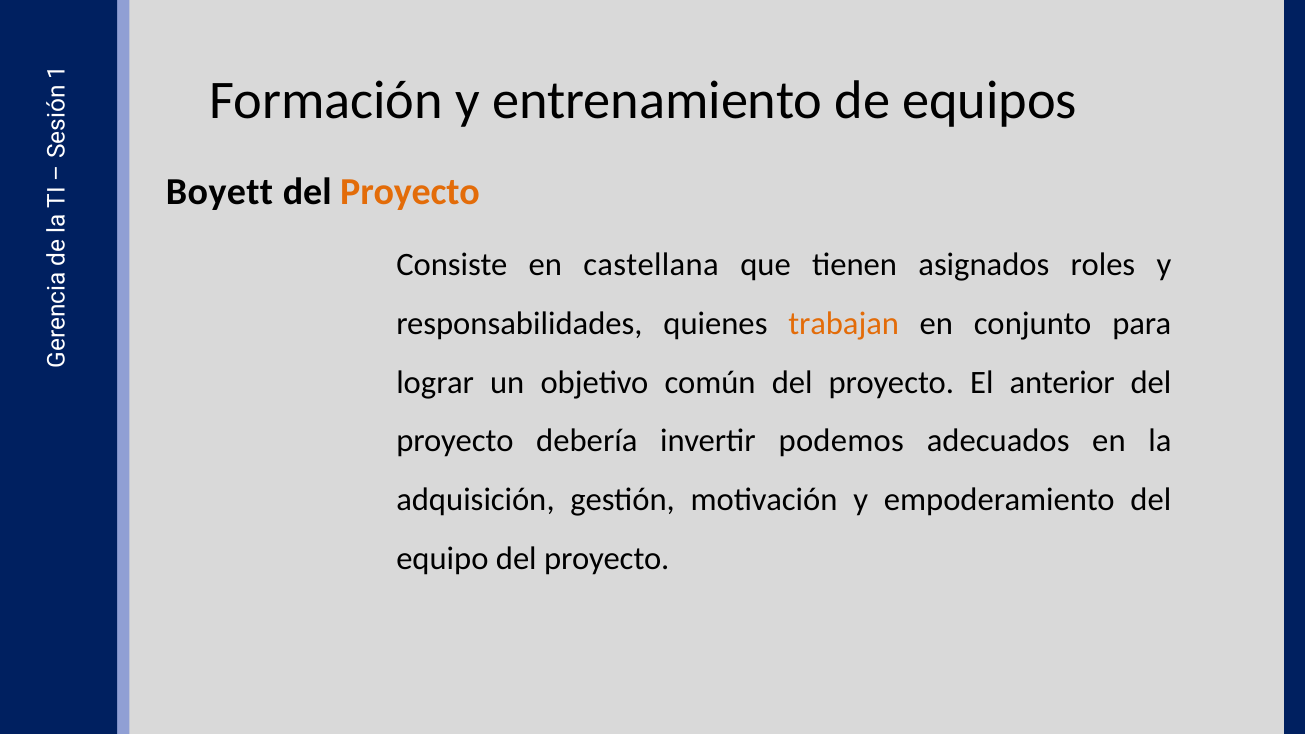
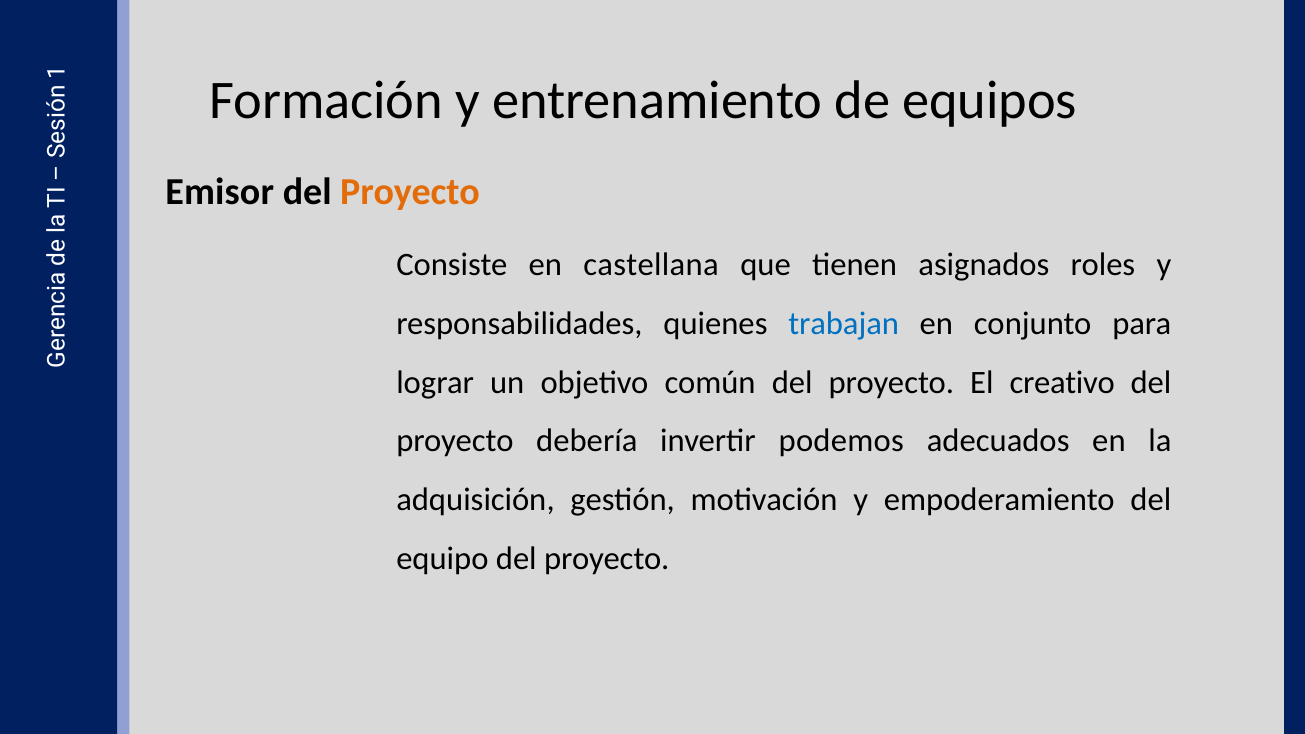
Boyett: Boyett -> Emisor
trabajan colour: orange -> blue
anterior: anterior -> creativo
